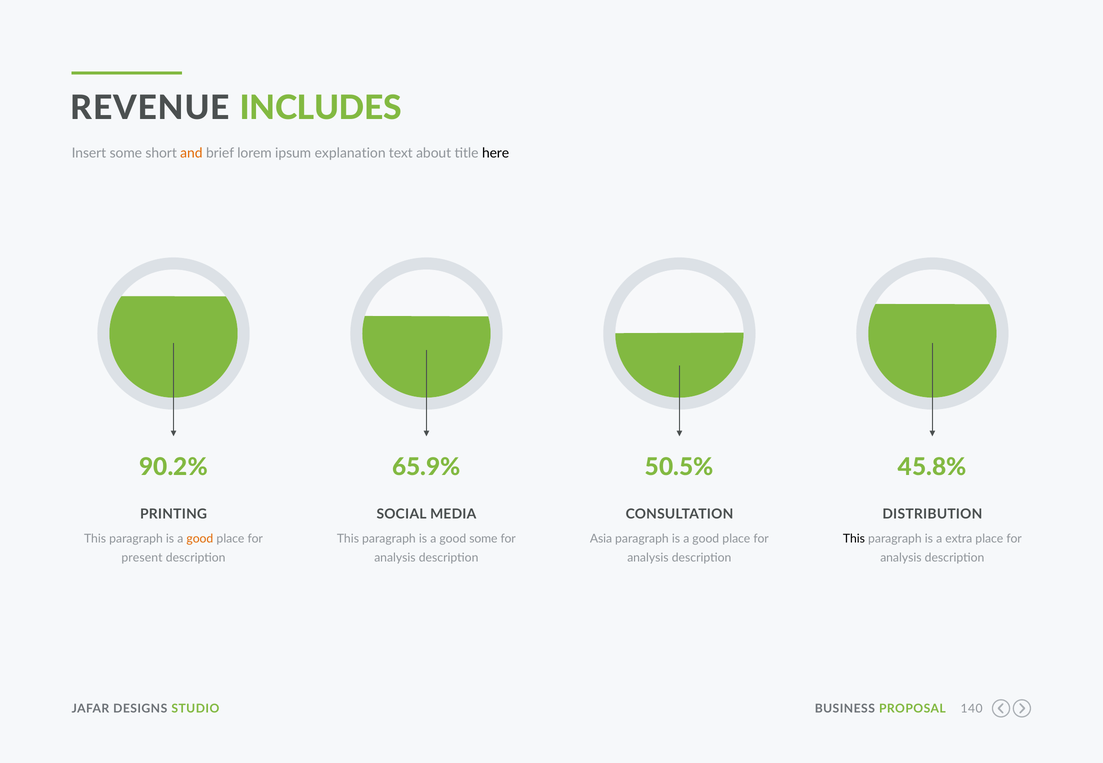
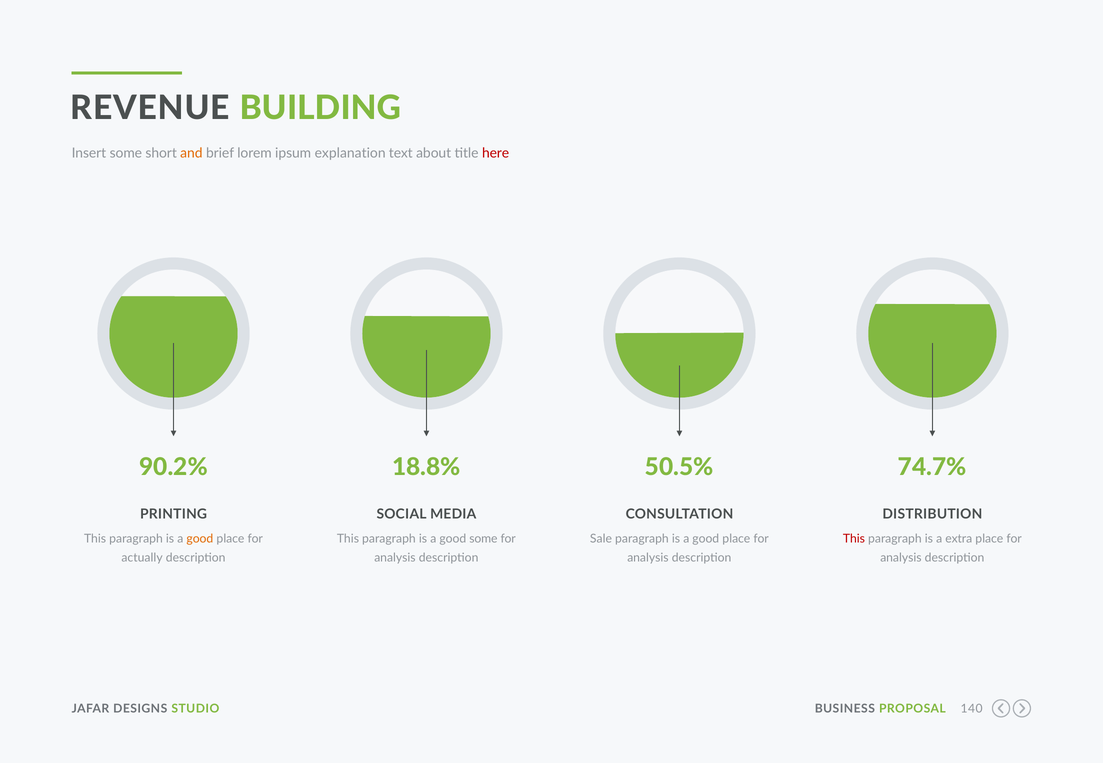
INCLUDES: INCLUDES -> BUILDING
here colour: black -> red
65.9%: 65.9% -> 18.8%
45.8%: 45.8% -> 74.7%
Asia: Asia -> Sale
This at (854, 539) colour: black -> red
present: present -> actually
